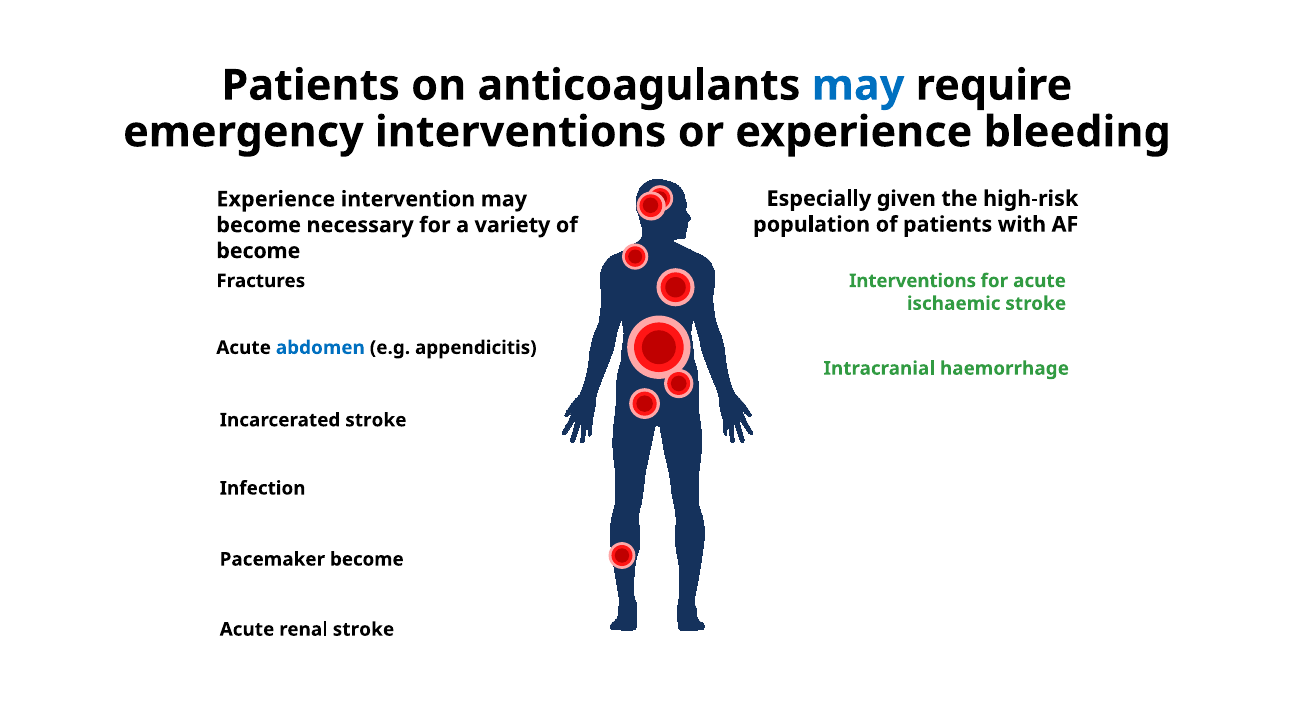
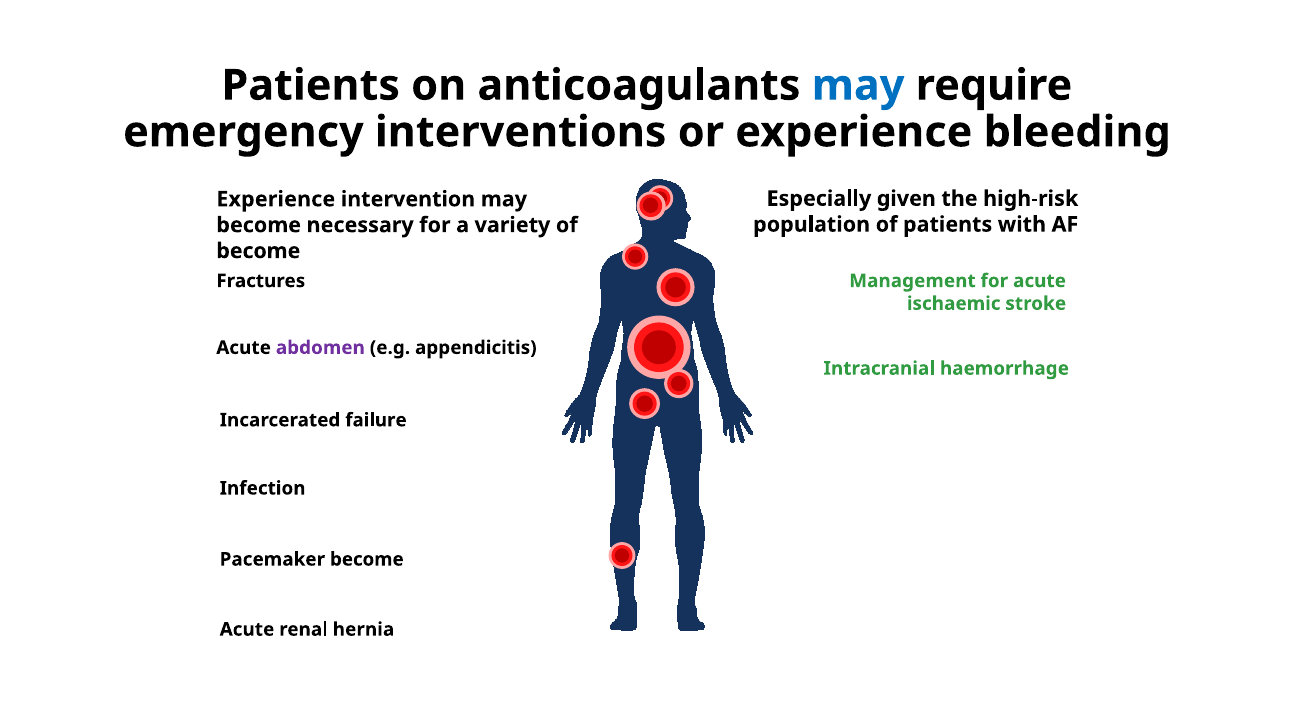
Interventions at (913, 281): Interventions -> Management
abdomen colour: blue -> purple
Incarcerated stroke: stroke -> failure
renal stroke: stroke -> hernia
